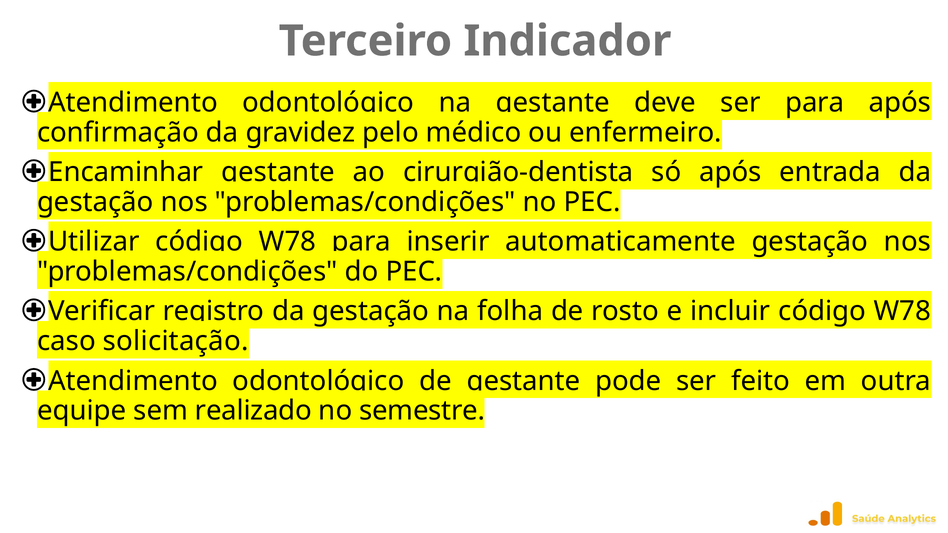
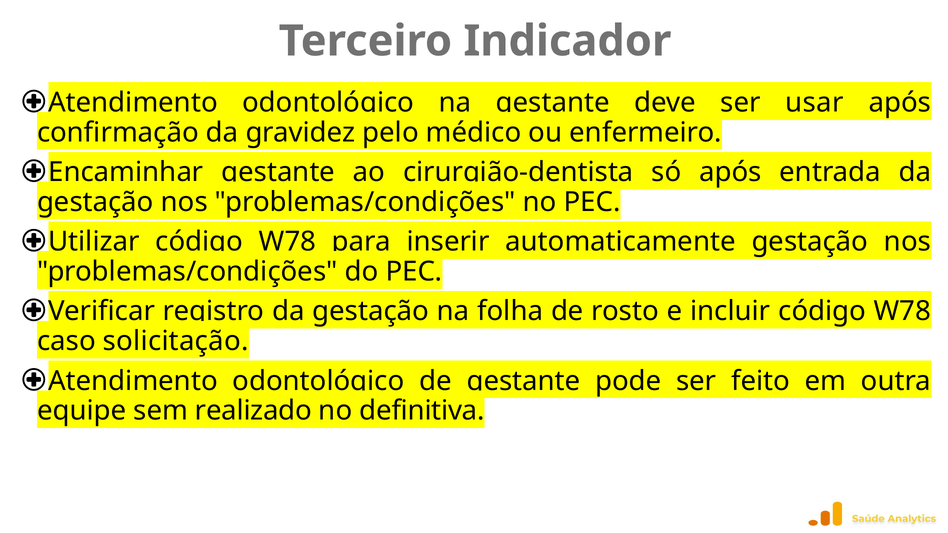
ser para: para -> usar
semestre: semestre -> definitiva
